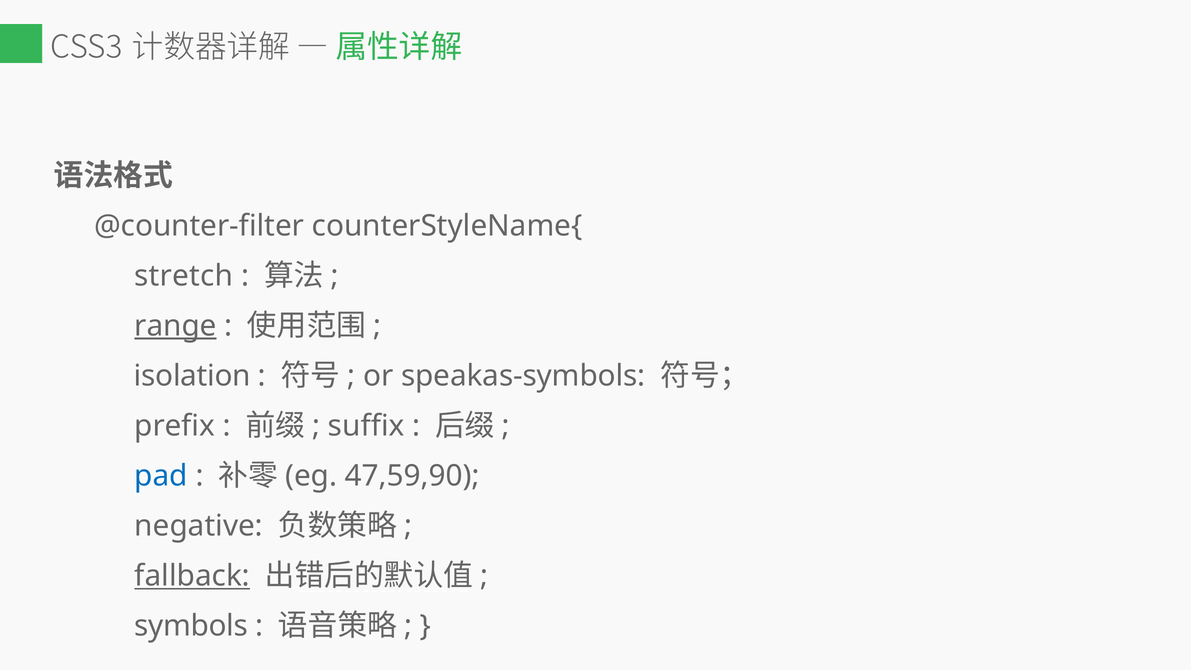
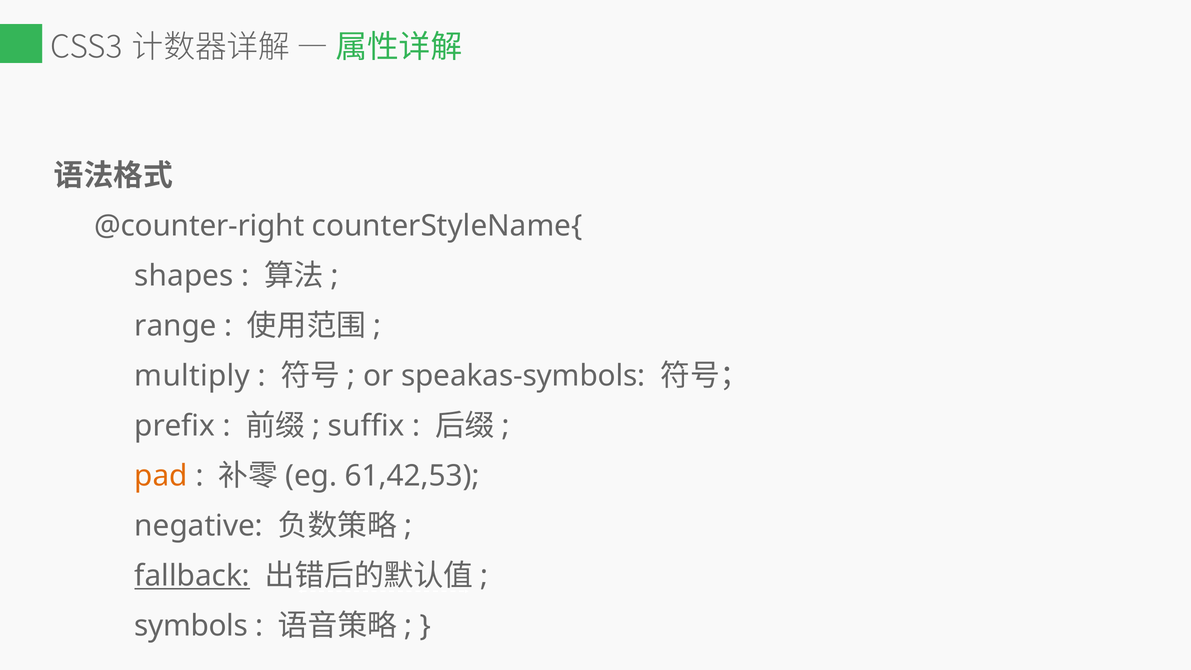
@counter-filter: @counter-filter -> @counter-right
stretch: stretch -> shapes
range underline: present -> none
isolation: isolation -> multiply
pad colour: blue -> orange
47,59,90: 47,59,90 -> 61,42,53
